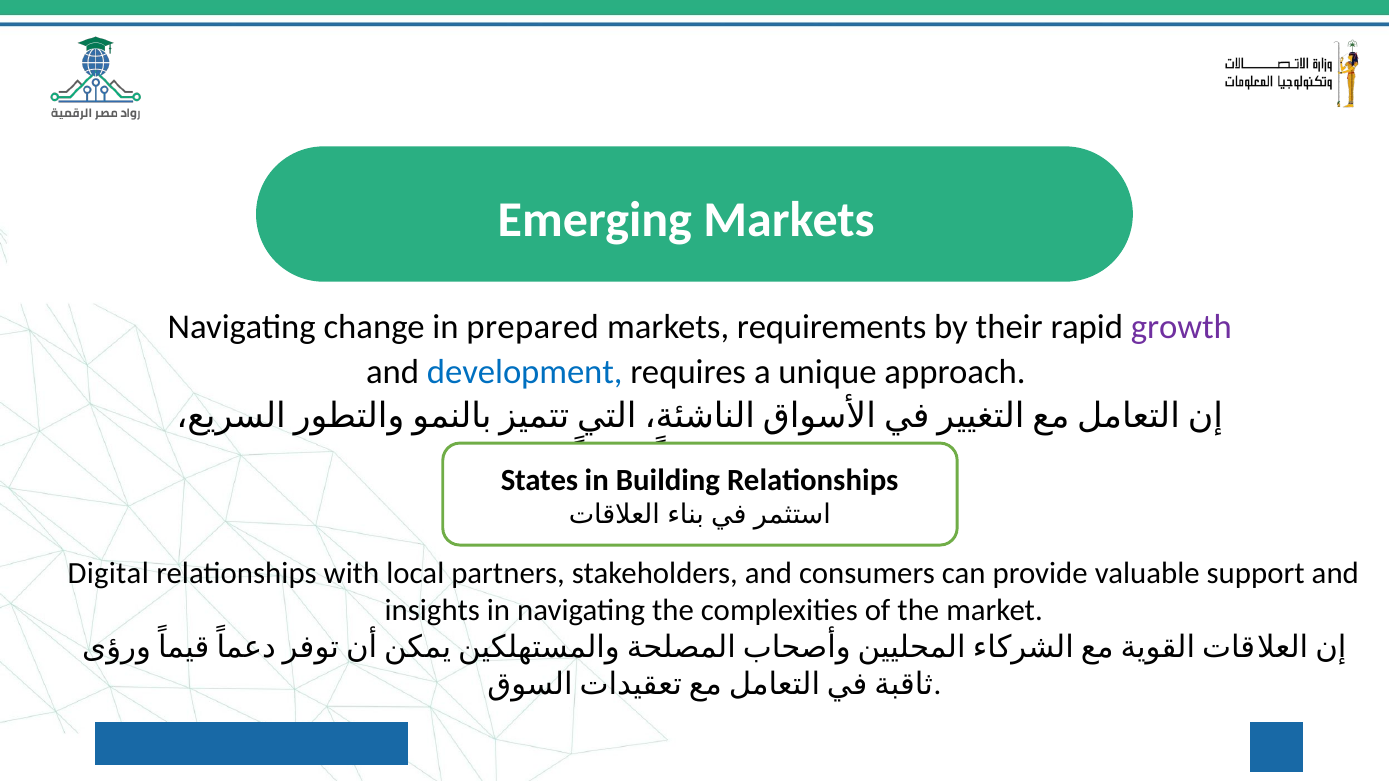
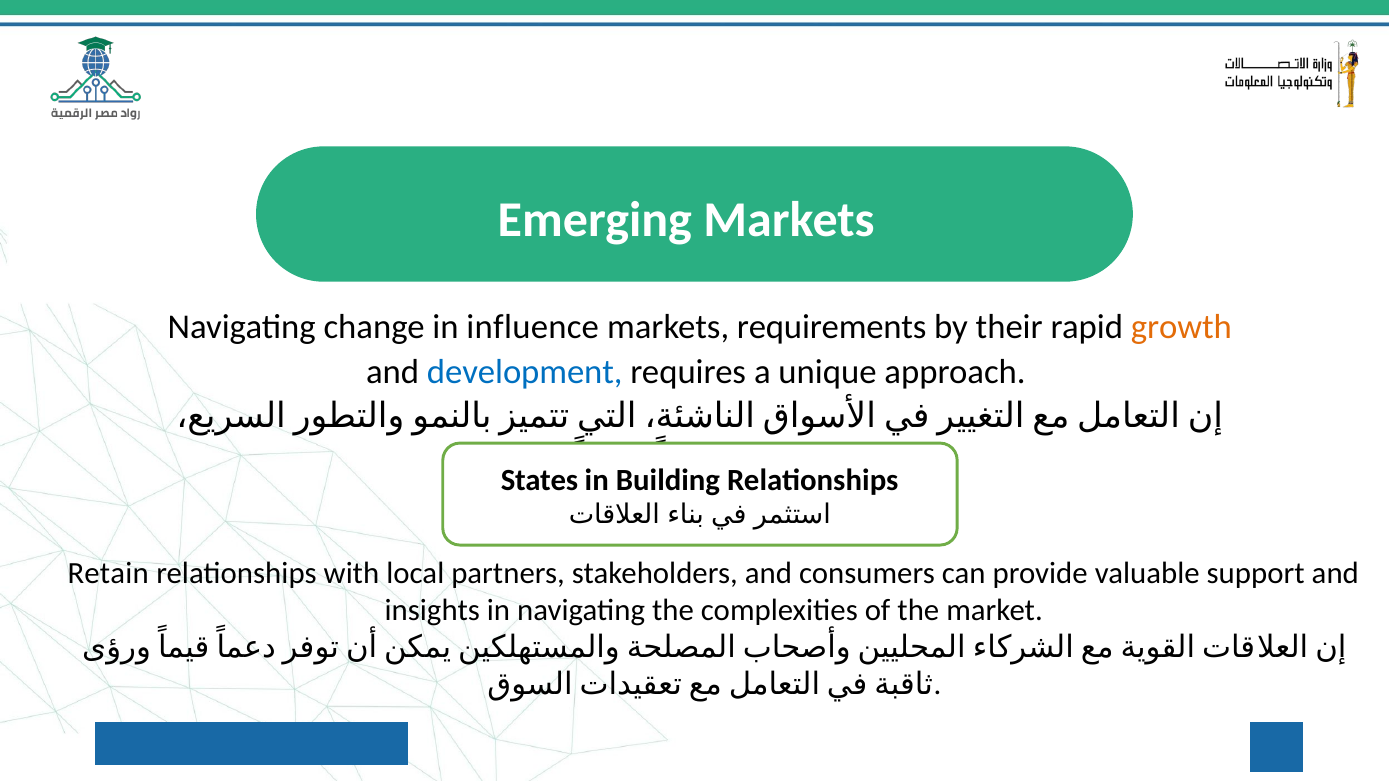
prepared: prepared -> influence
growth colour: purple -> orange
Digital: Digital -> Retain
